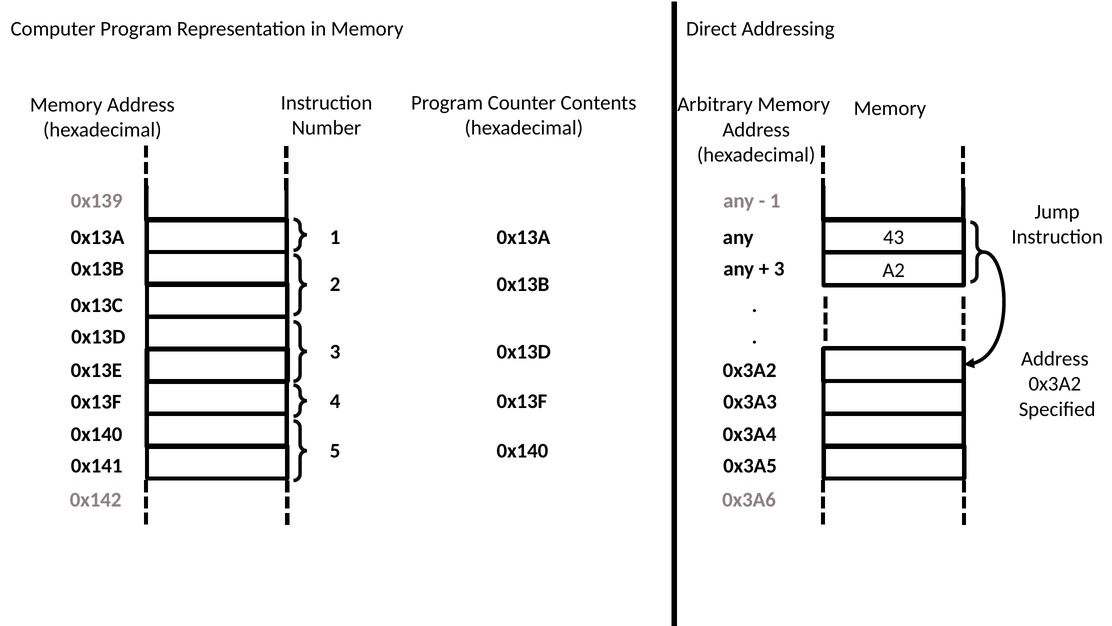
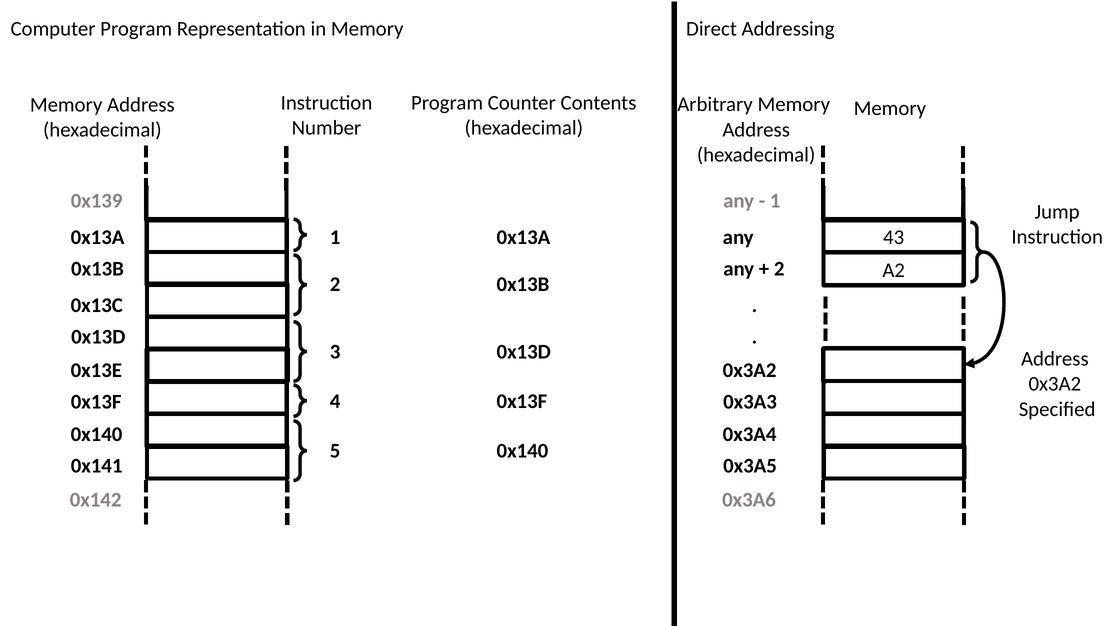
3 at (779, 269): 3 -> 2
